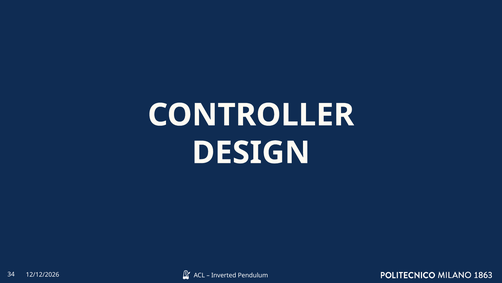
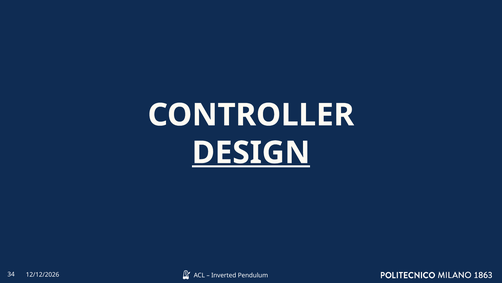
DESIGN underline: none -> present
